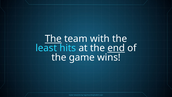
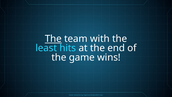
end underline: present -> none
